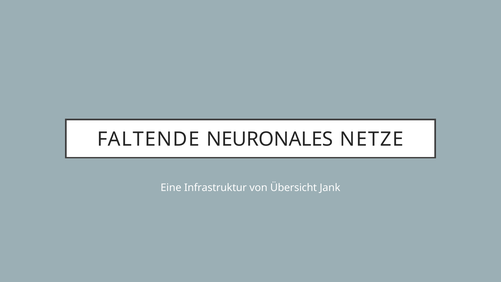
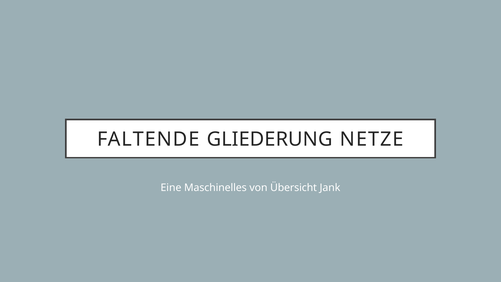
NEURONALES: NEURONALES -> GLIEDERUNG
Infrastruktur: Infrastruktur -> Maschinelles
